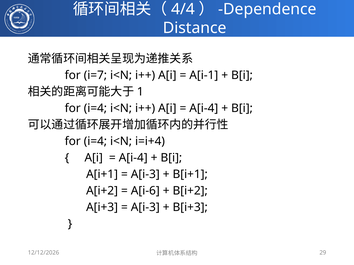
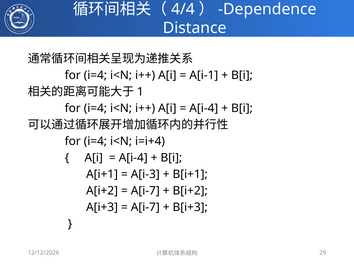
i=7 at (95, 75): i=7 -> i=4
A[i-6 at (145, 191): A[i-6 -> A[i-7
A[i-3 at (145, 208): A[i-3 -> A[i-7
